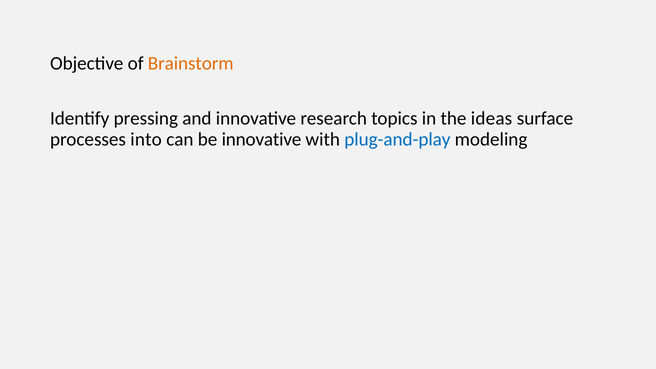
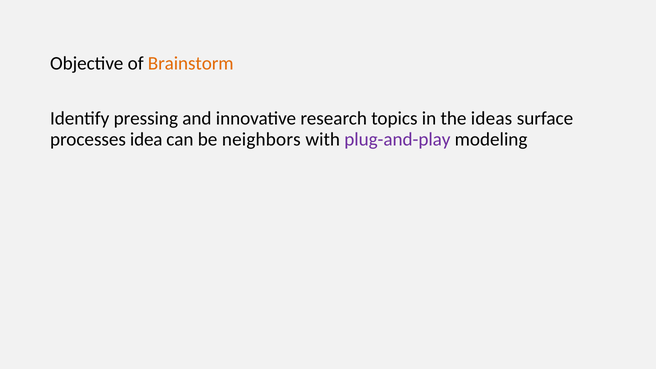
into: into -> idea
be innovative: innovative -> neighbors
plug-and-play colour: blue -> purple
